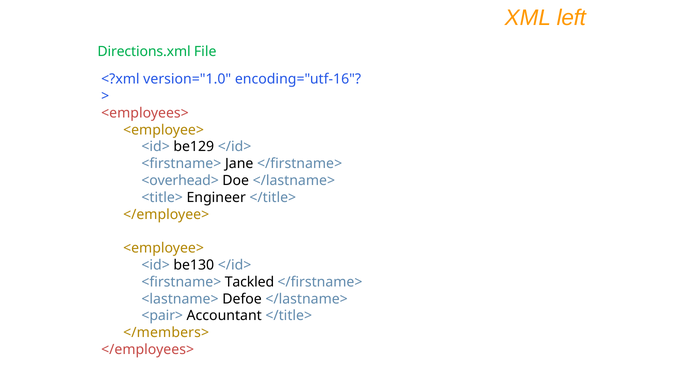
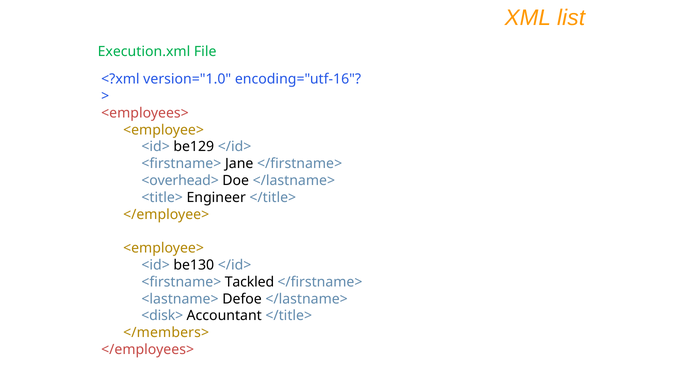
left: left -> list
Directions.xml: Directions.xml -> Execution.xml
<pair>: <pair> -> <disk>
